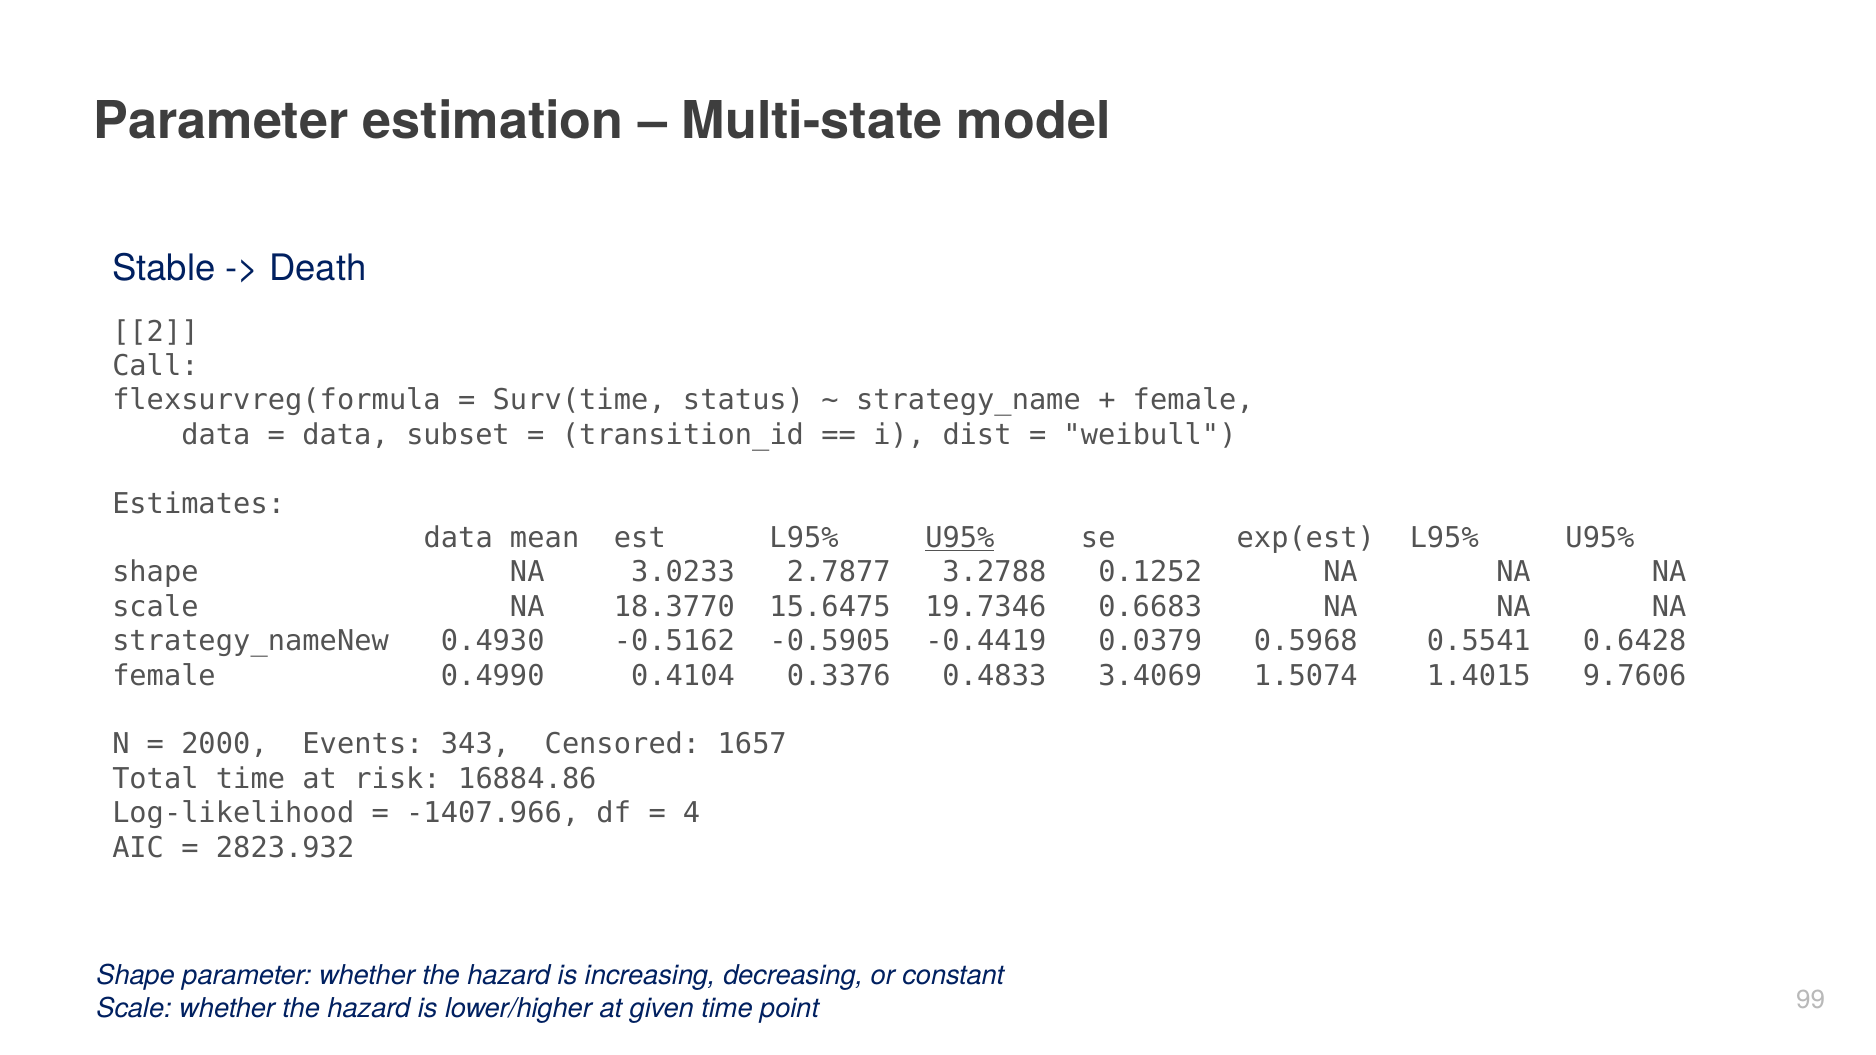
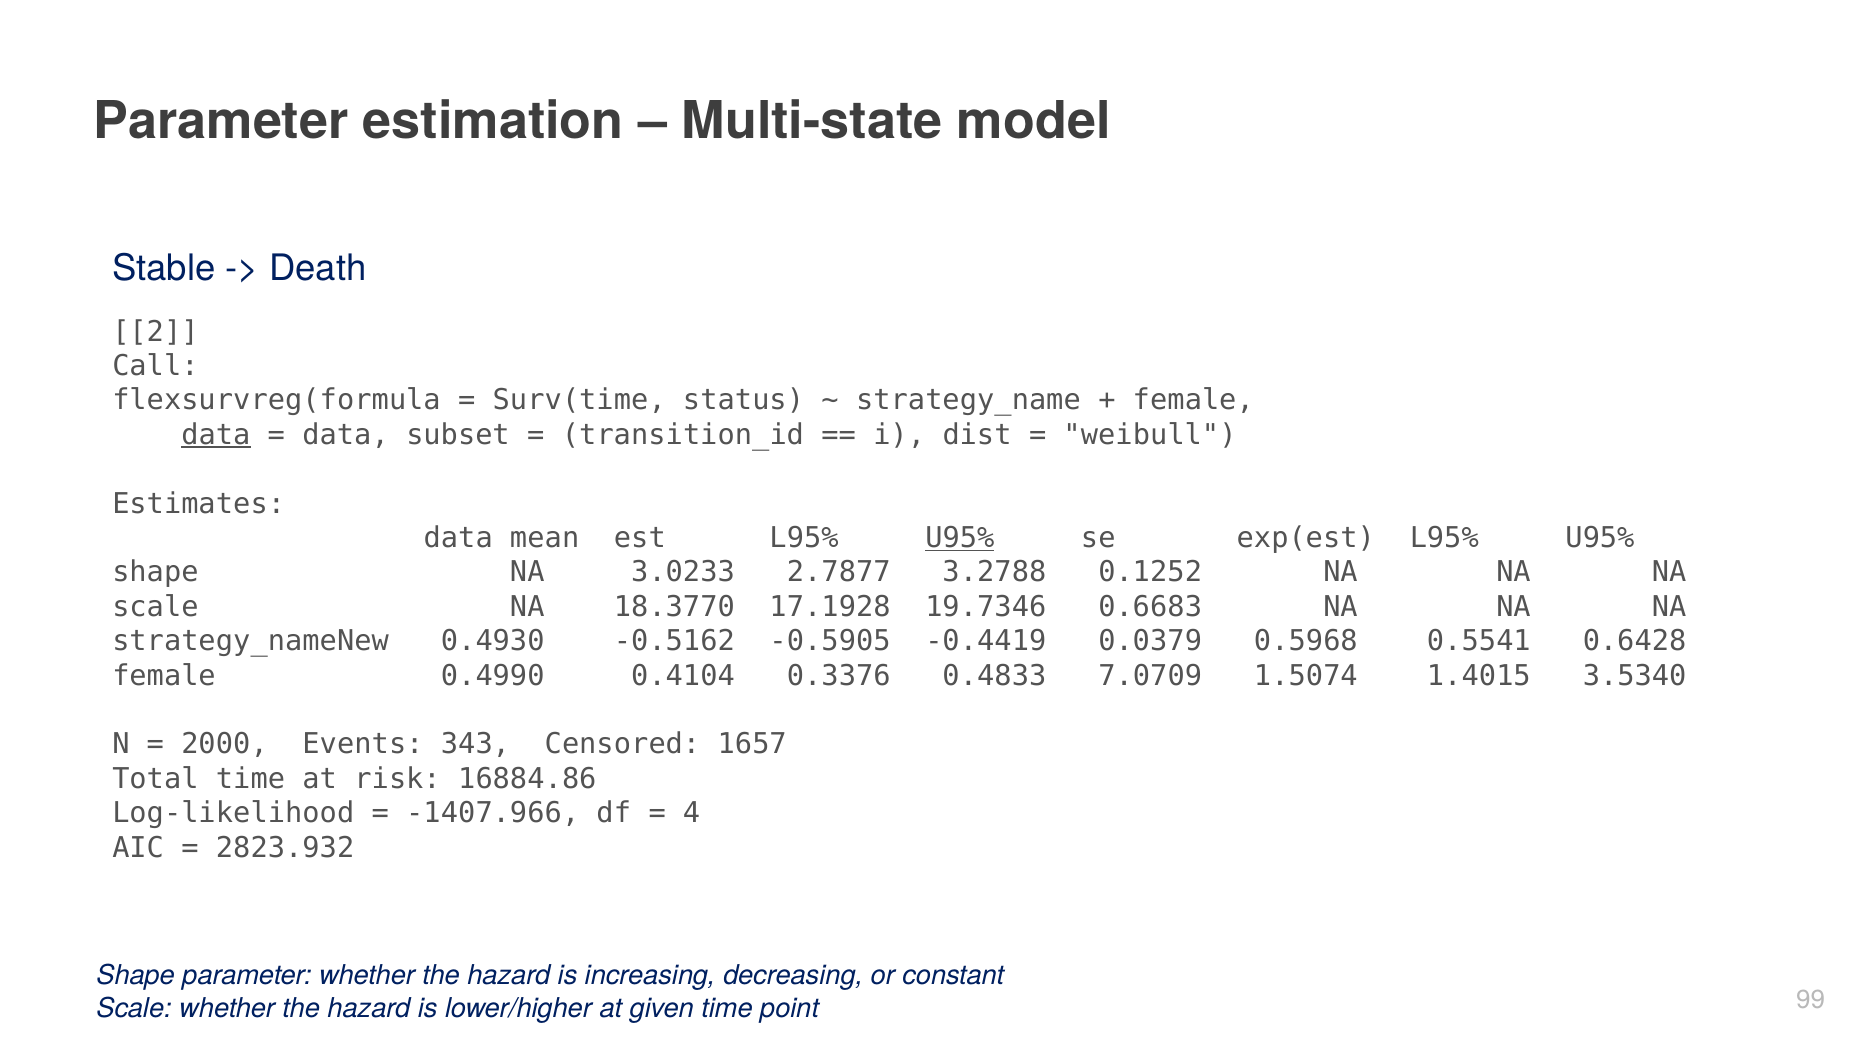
data at (216, 435) underline: none -> present
15.6475: 15.6475 -> 17.1928
3.4069: 3.4069 -> 7.0709
9.7606: 9.7606 -> 3.5340
